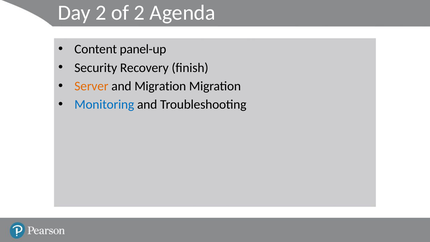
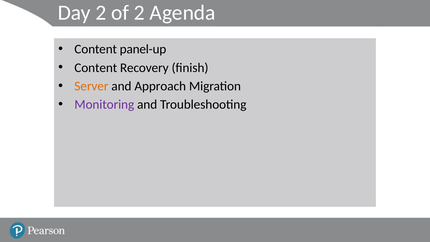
Security at (96, 68): Security -> Content
and Migration: Migration -> Approach
Monitoring colour: blue -> purple
